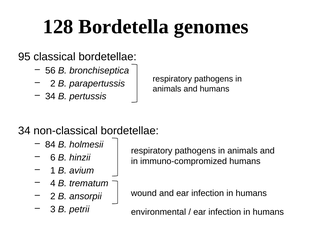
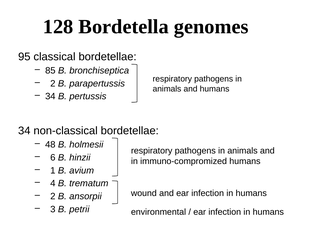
56: 56 -> 85
84: 84 -> 48
